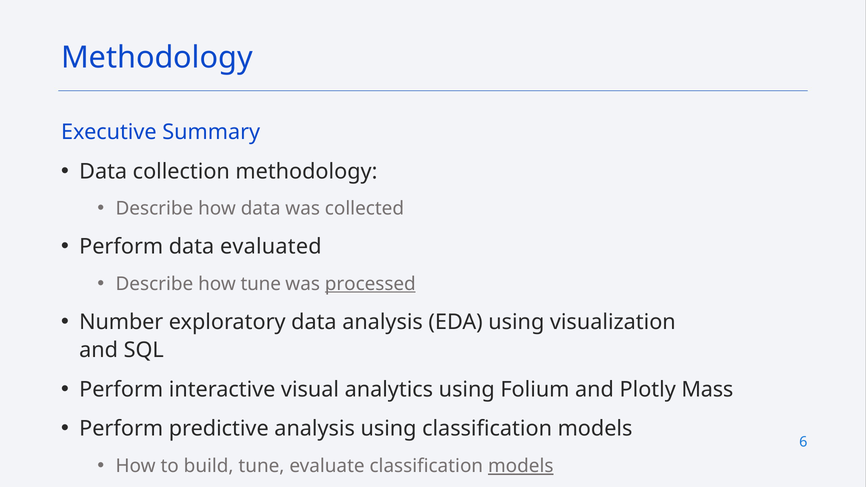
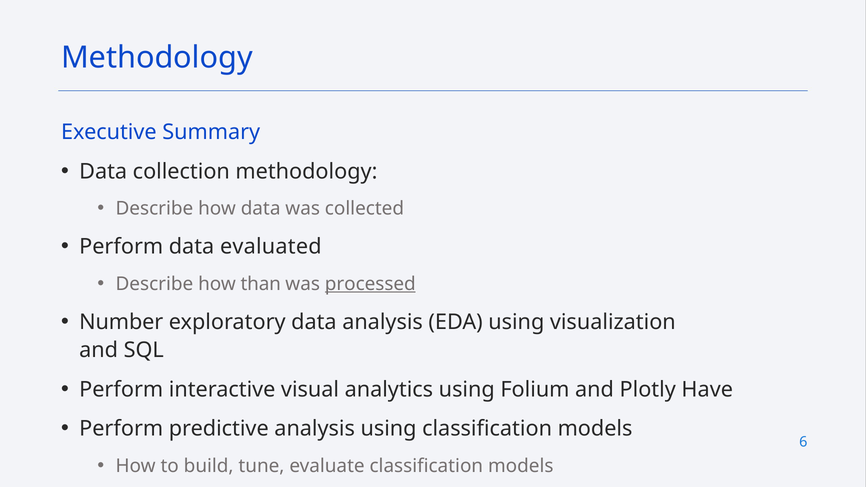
how tune: tune -> than
Mass: Mass -> Have
models at (521, 466) underline: present -> none
